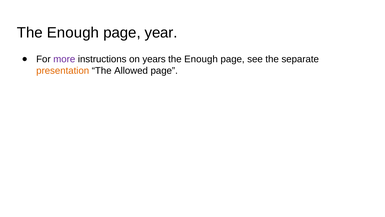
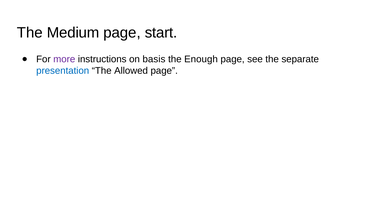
Enough at (73, 33): Enough -> Medium
year: year -> start
years: years -> basis
presentation colour: orange -> blue
